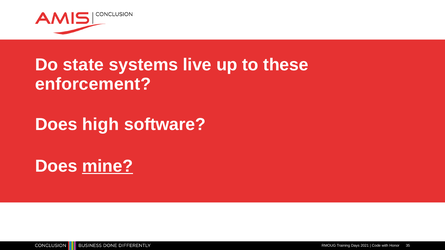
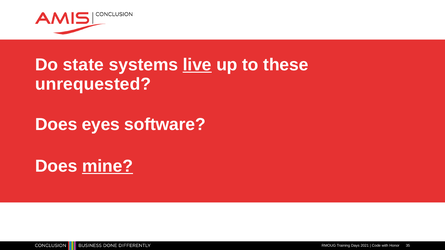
live underline: none -> present
enforcement: enforcement -> unrequested
high: high -> eyes
